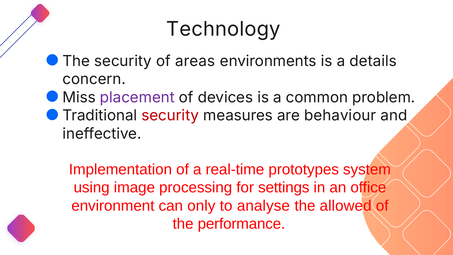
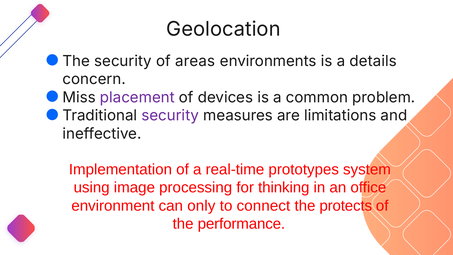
Technology: Technology -> Geolocation
security at (170, 116) colour: red -> purple
behaviour: behaviour -> limitations
settings: settings -> thinking
analyse: analyse -> connect
allowed: allowed -> protects
